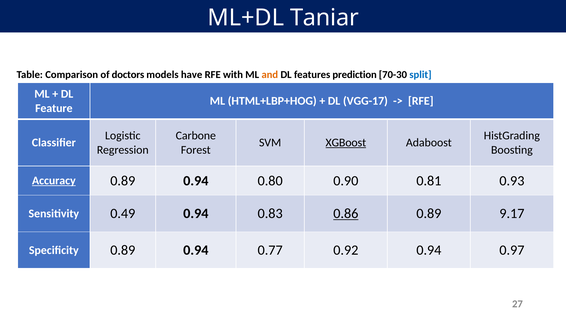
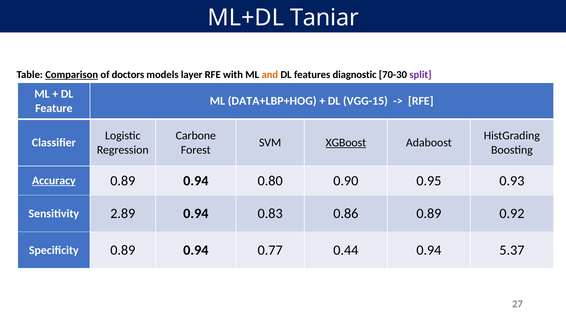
Comparison underline: none -> present
have: have -> layer
prediction: prediction -> diagnostic
split colour: blue -> purple
HTML+LBP+HOG: HTML+LBP+HOG -> DATA+LBP+HOG
VGG-17: VGG-17 -> VGG-15
0.81: 0.81 -> 0.95
0.49: 0.49 -> 2.89
0.86 underline: present -> none
9.17: 9.17 -> 0.92
0.92: 0.92 -> 0.44
0.97: 0.97 -> 5.37
